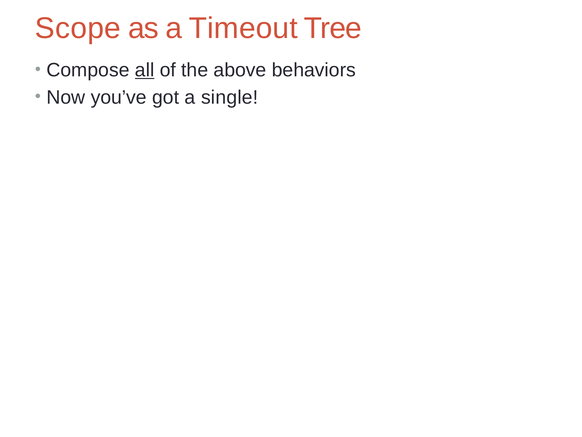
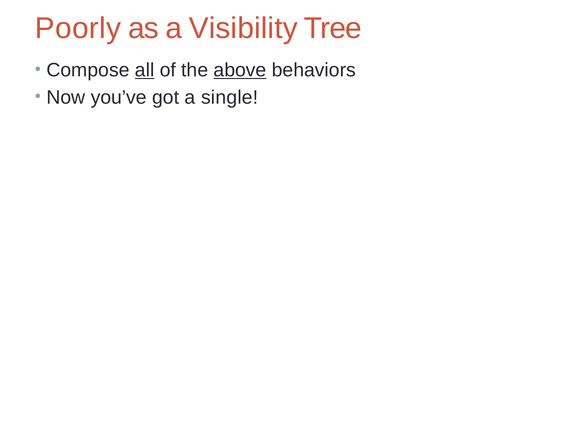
Scope: Scope -> Poorly
Timeout: Timeout -> Visibility
above underline: none -> present
